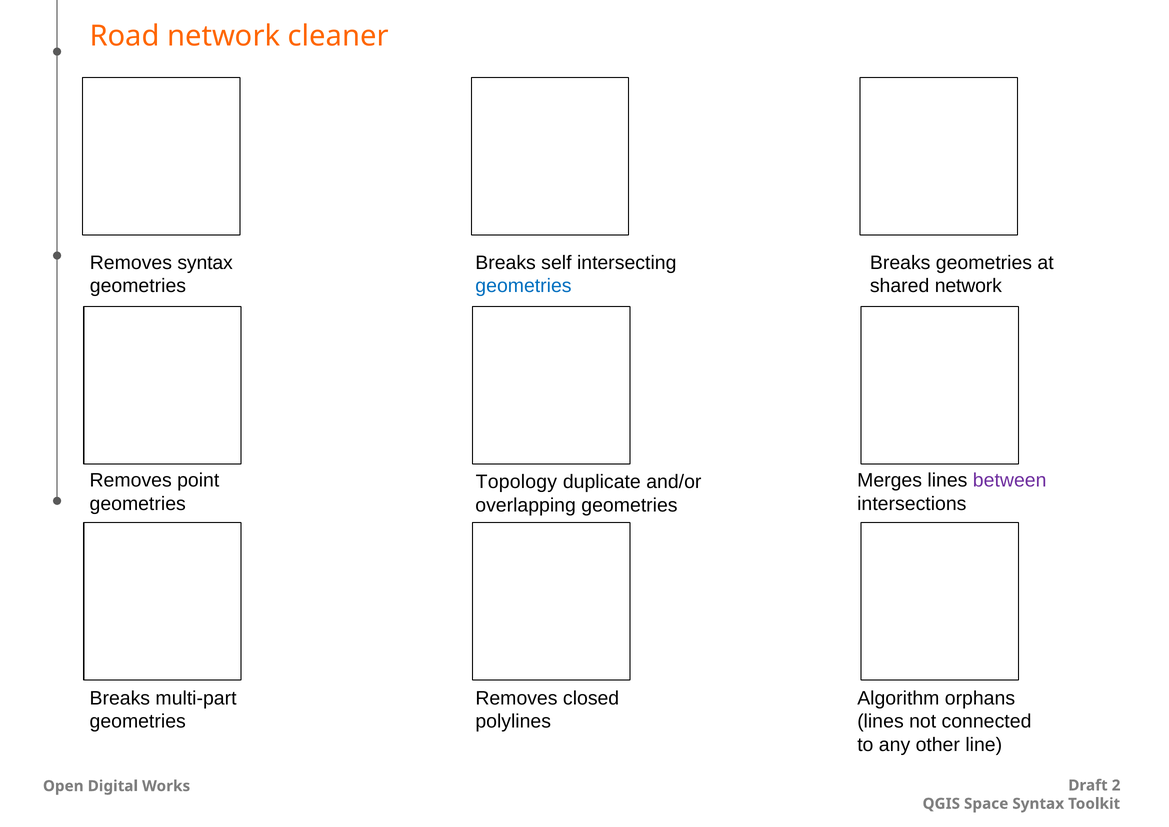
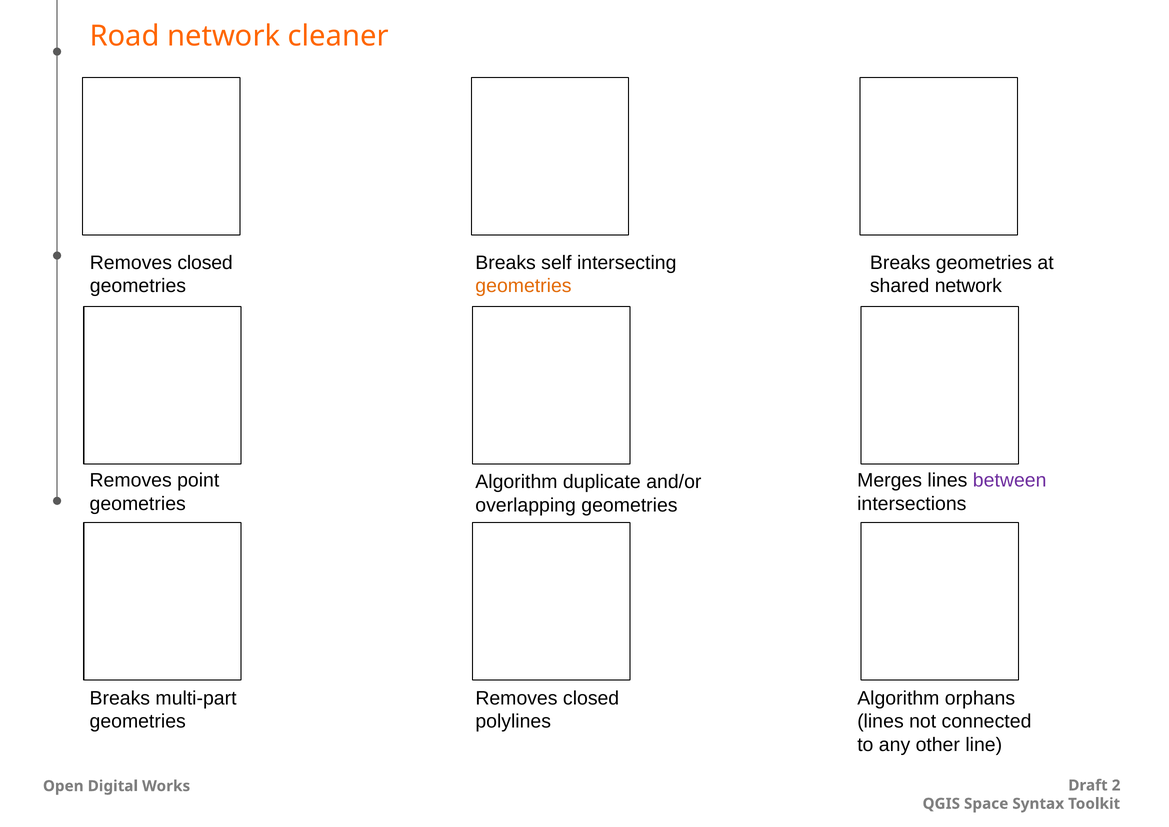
syntax at (205, 263): syntax -> closed
geometries at (523, 286) colour: blue -> orange
Topology at (516, 482): Topology -> Algorithm
